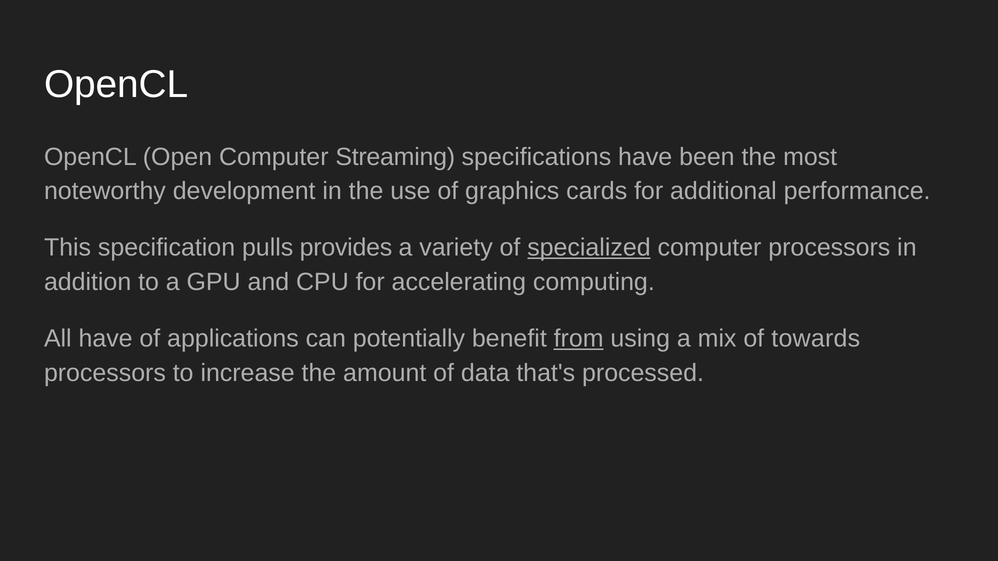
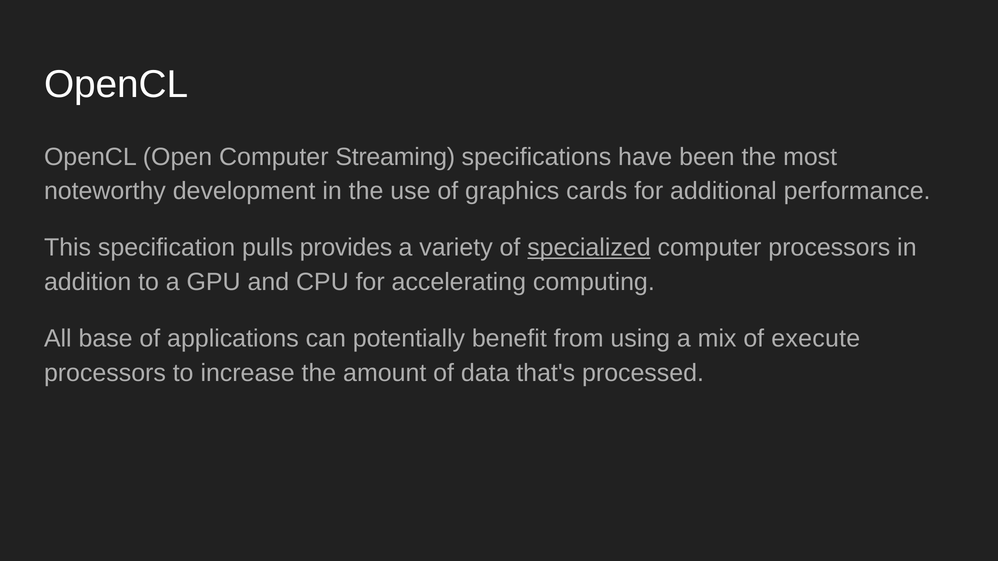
All have: have -> base
from underline: present -> none
towards: towards -> execute
